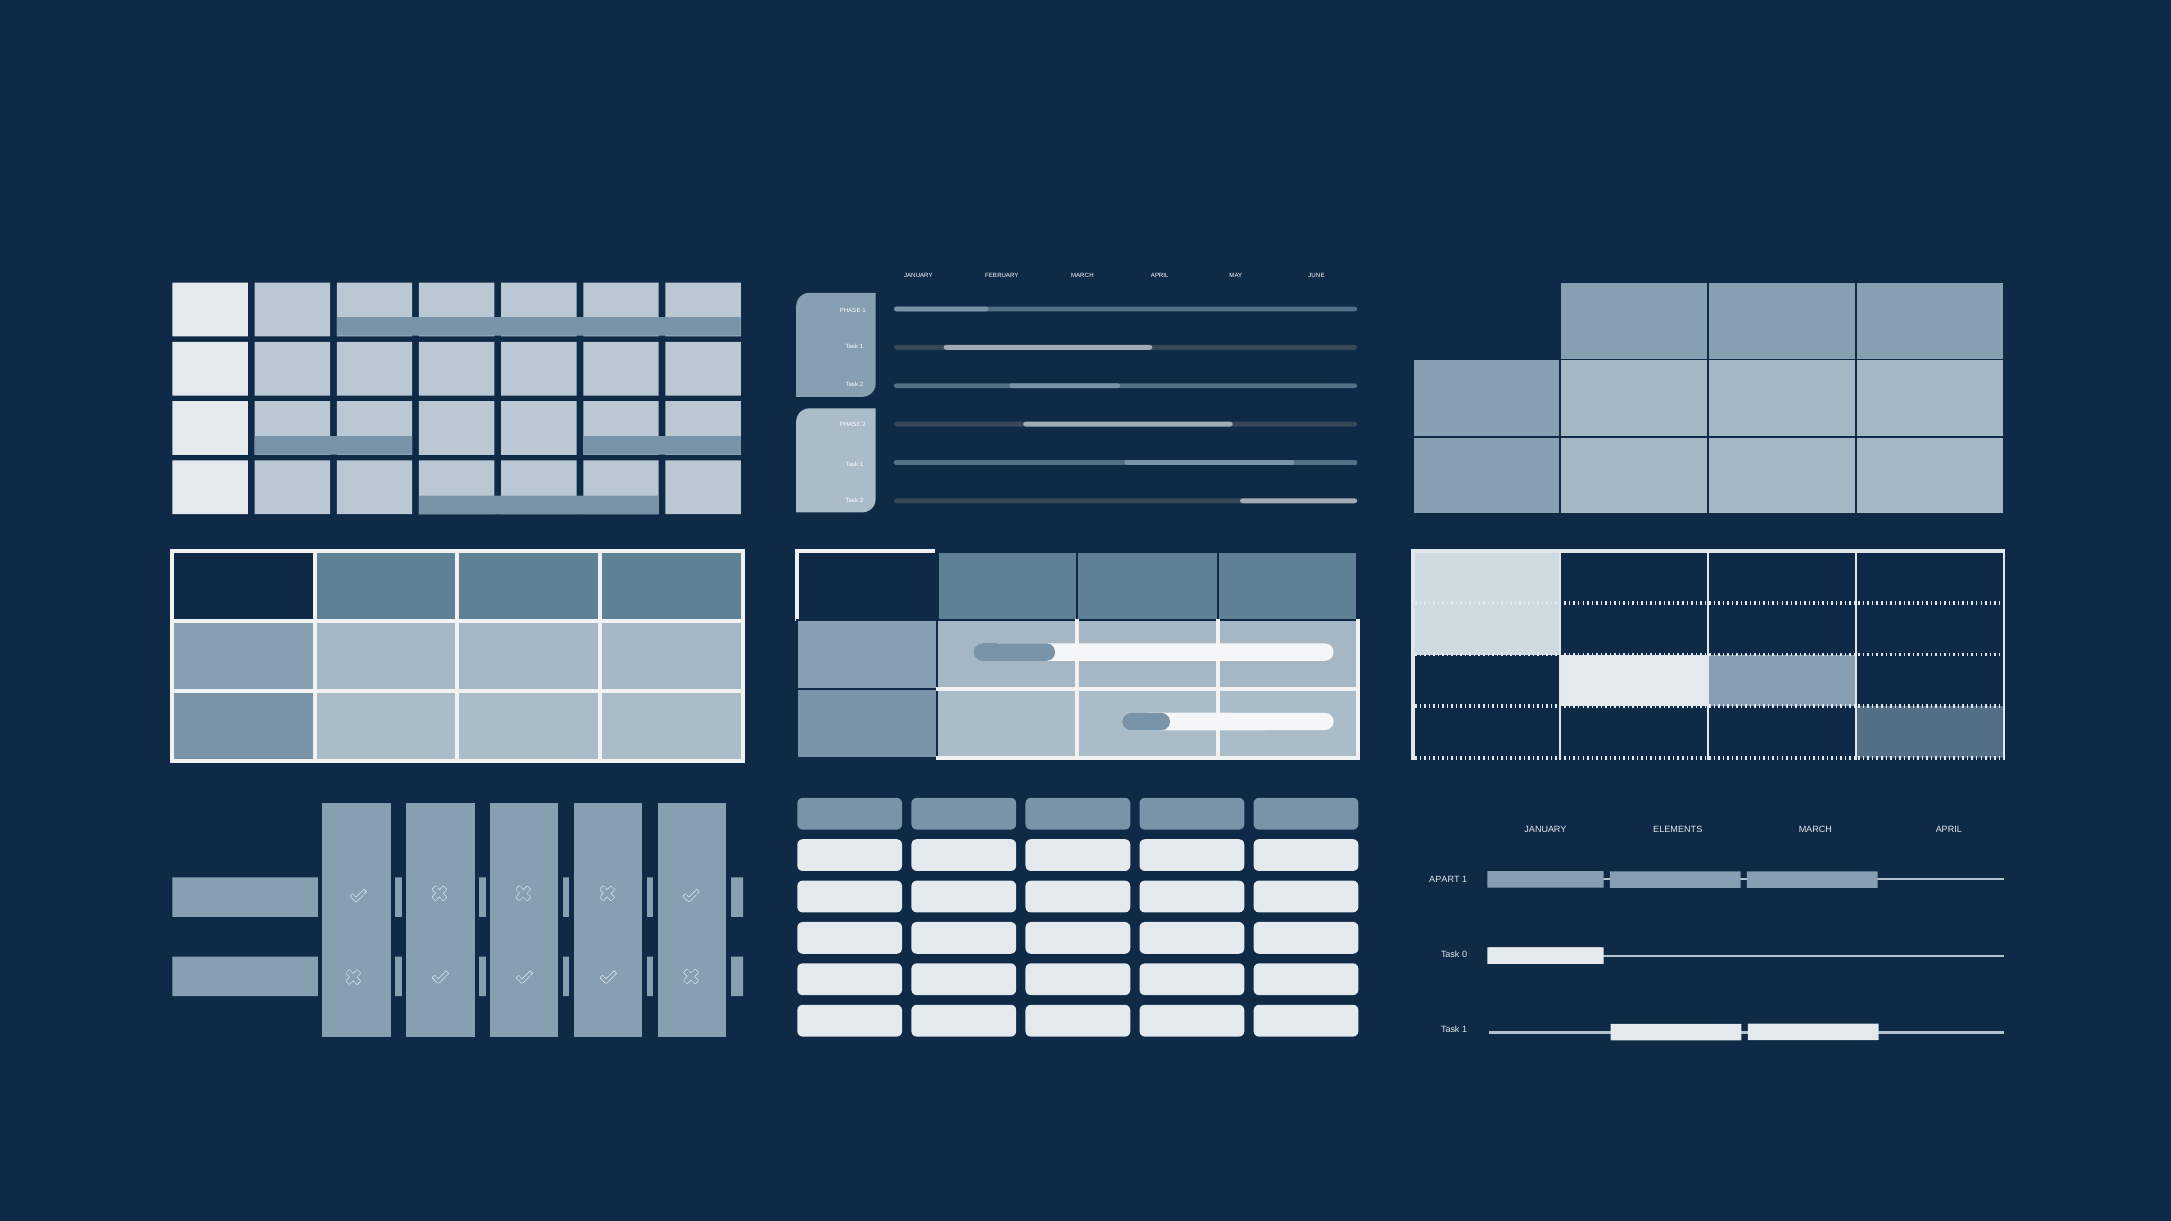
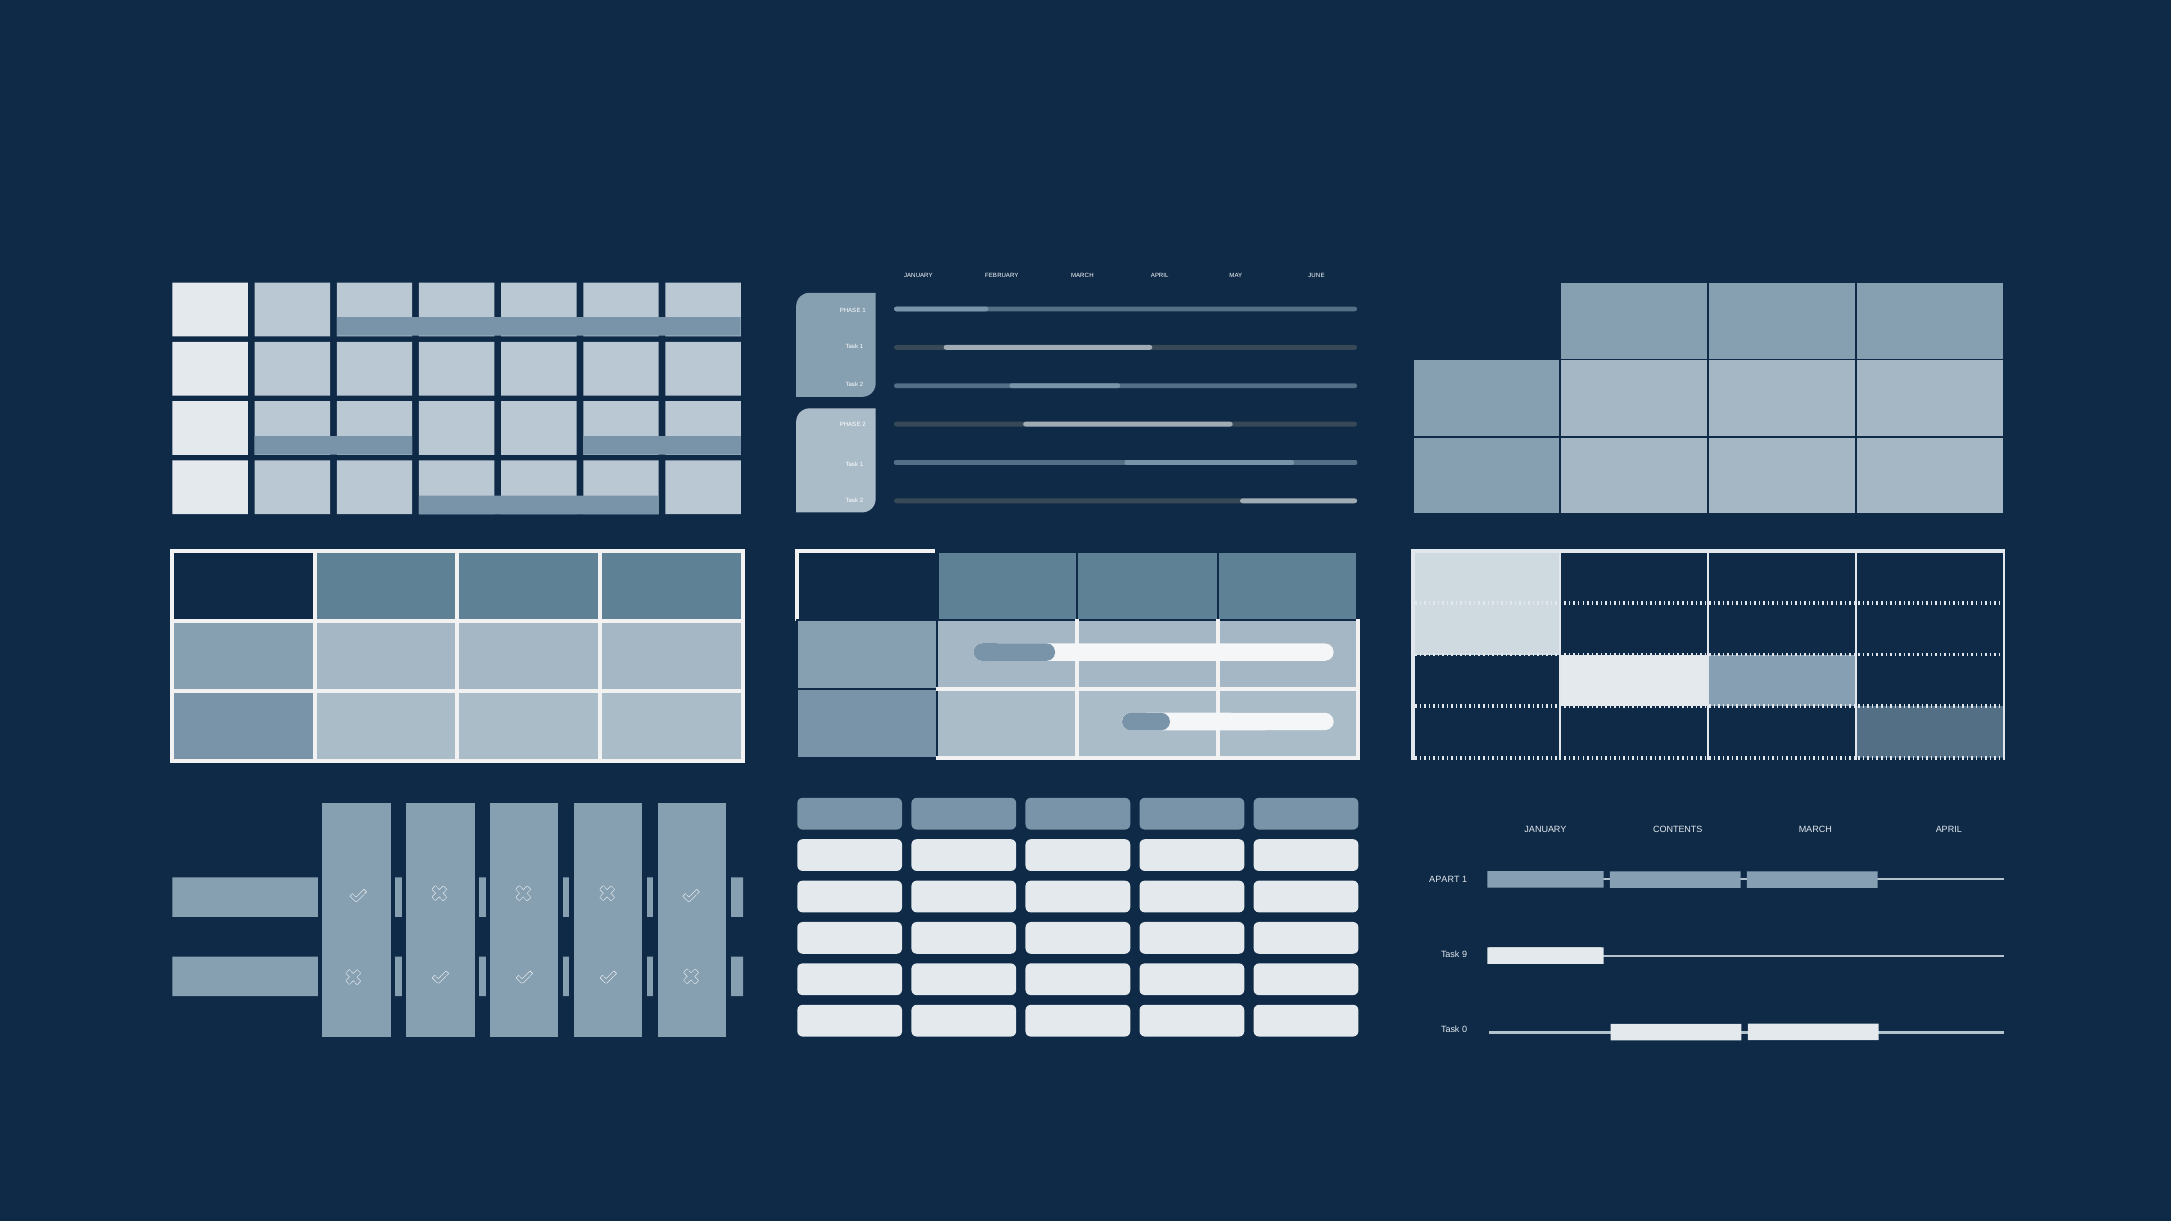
ELEMENTS: ELEMENTS -> CONTENTS
0: 0 -> 9
1 at (1465, 1030): 1 -> 0
